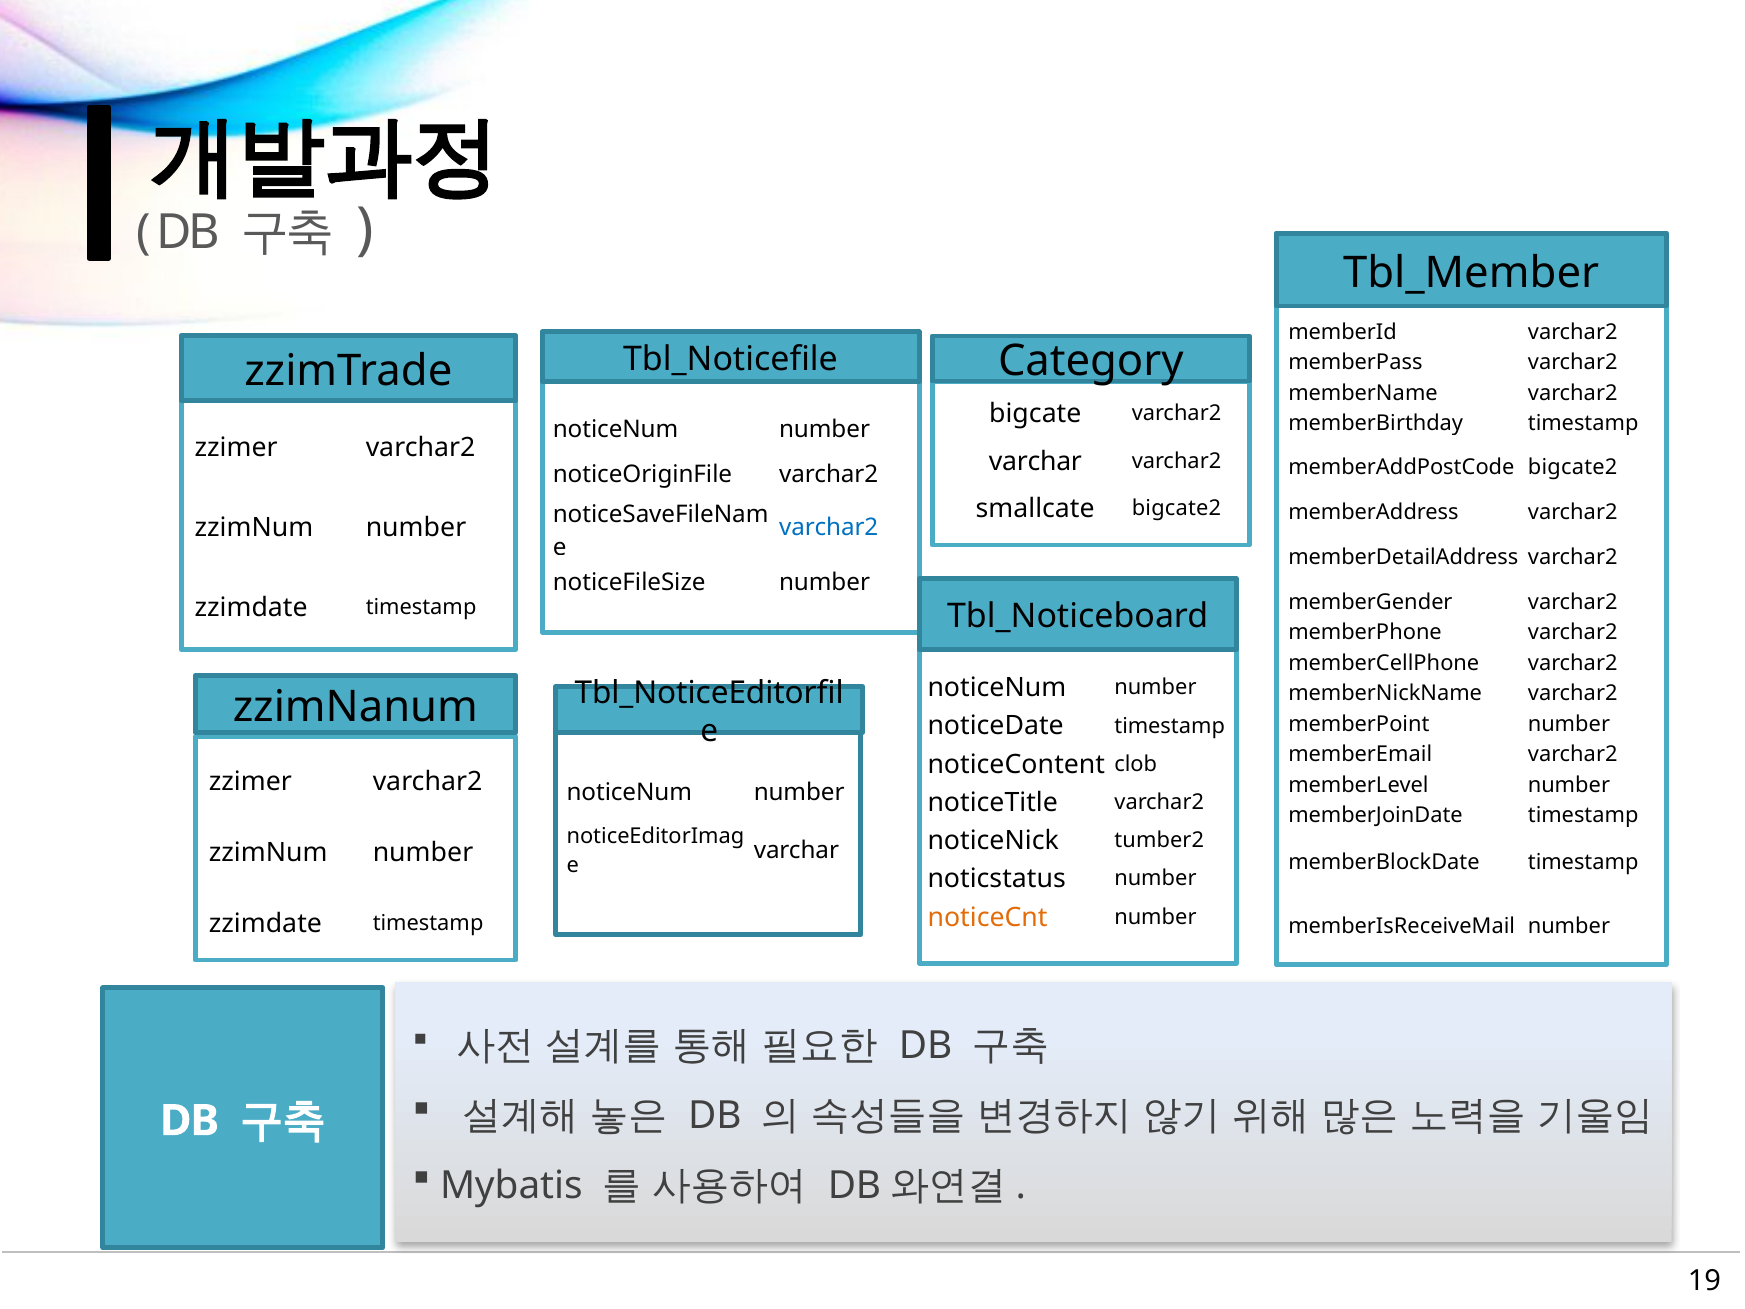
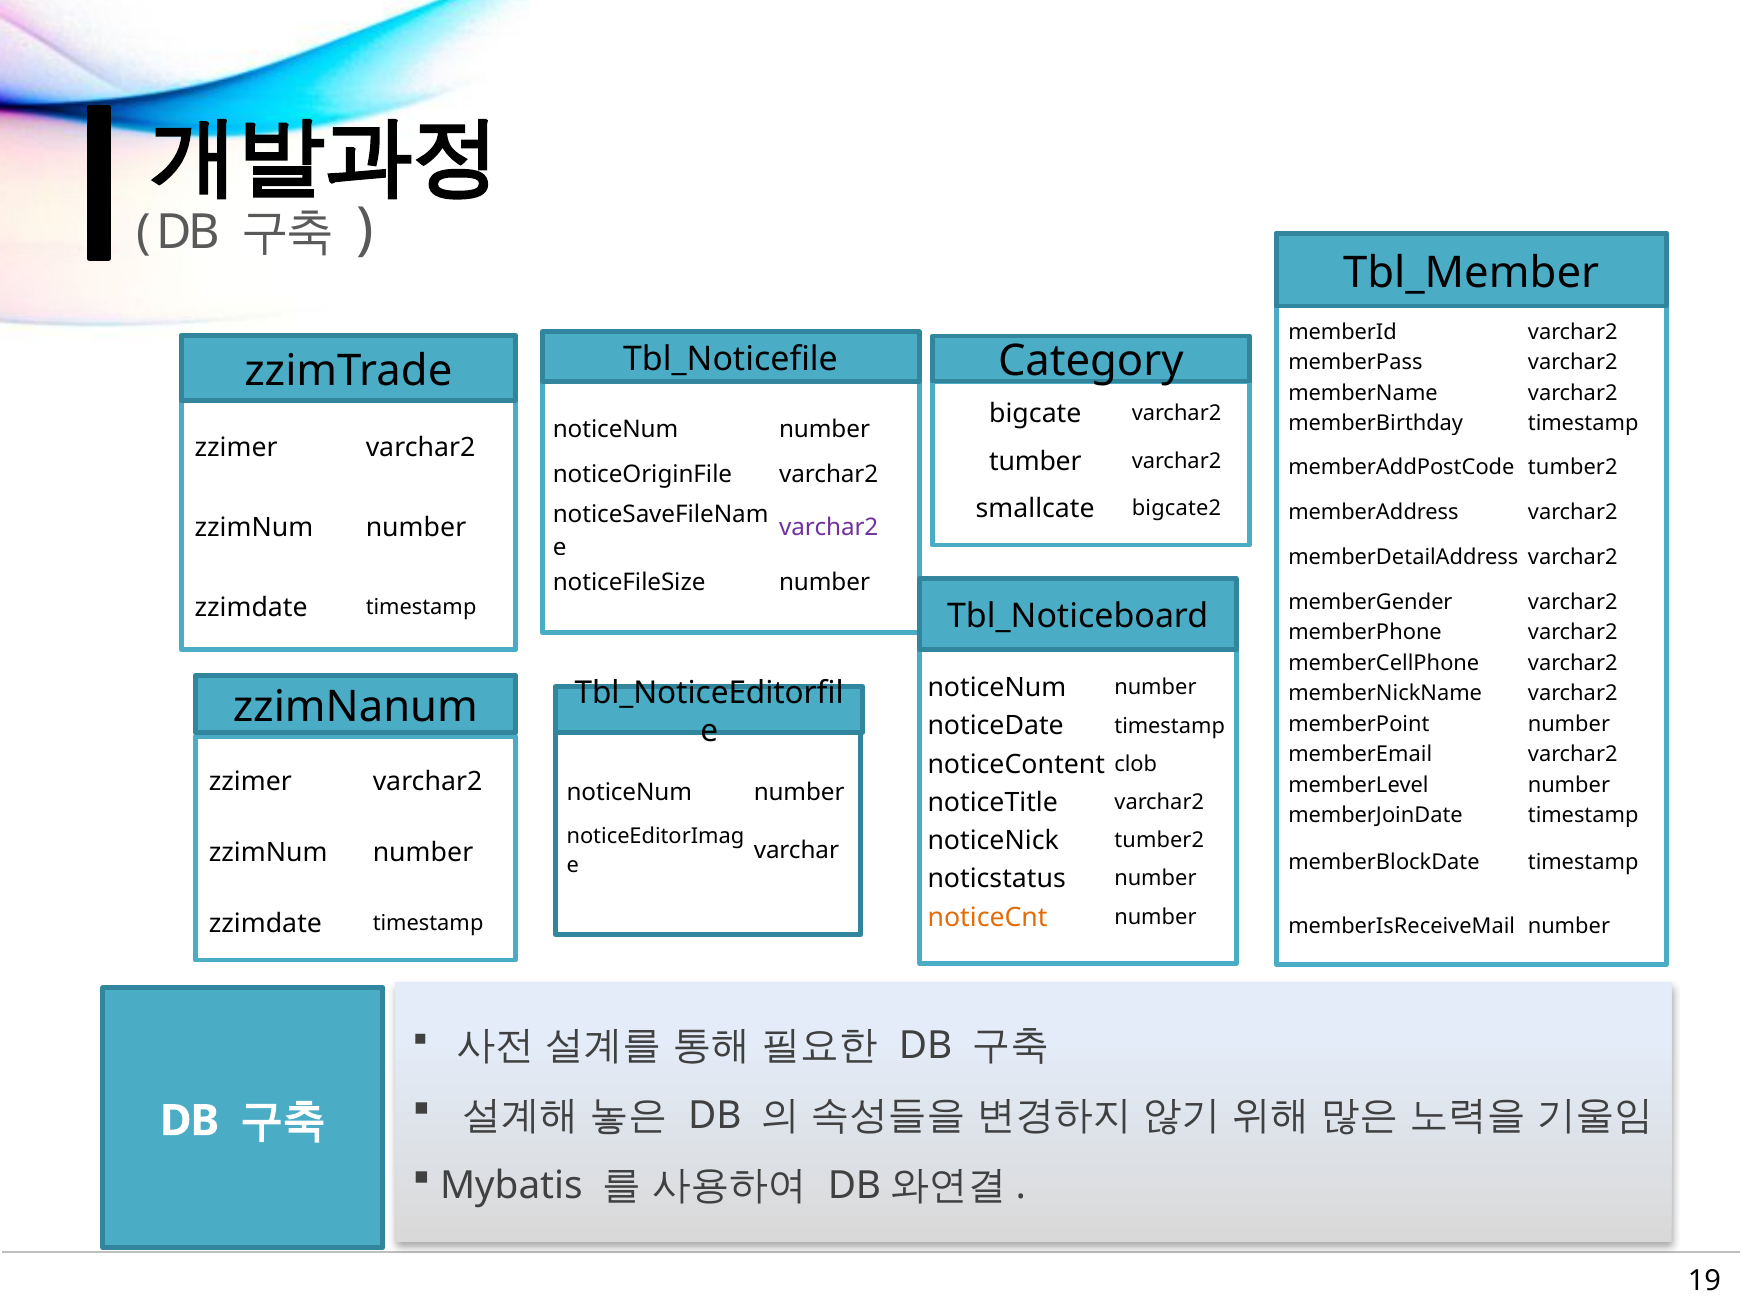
varchar at (1035, 461): varchar -> tumber
memberAddPostCode bigcate2: bigcate2 -> tumber2
varchar2 at (829, 528) colour: blue -> purple
